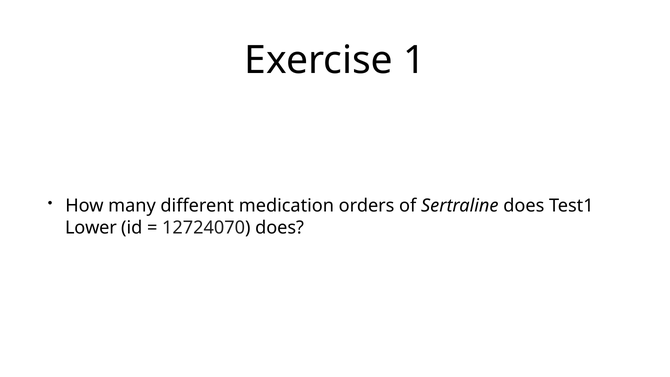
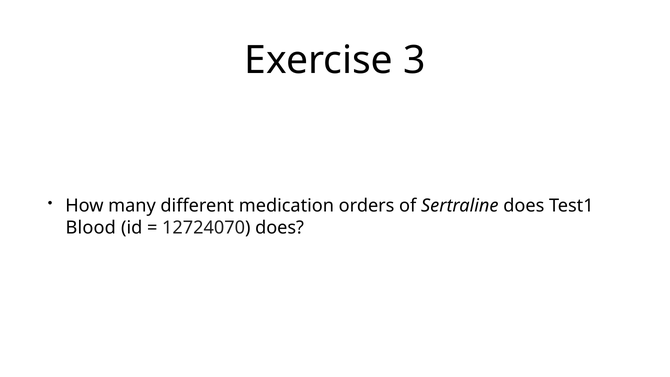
1: 1 -> 3
Lower: Lower -> Blood
